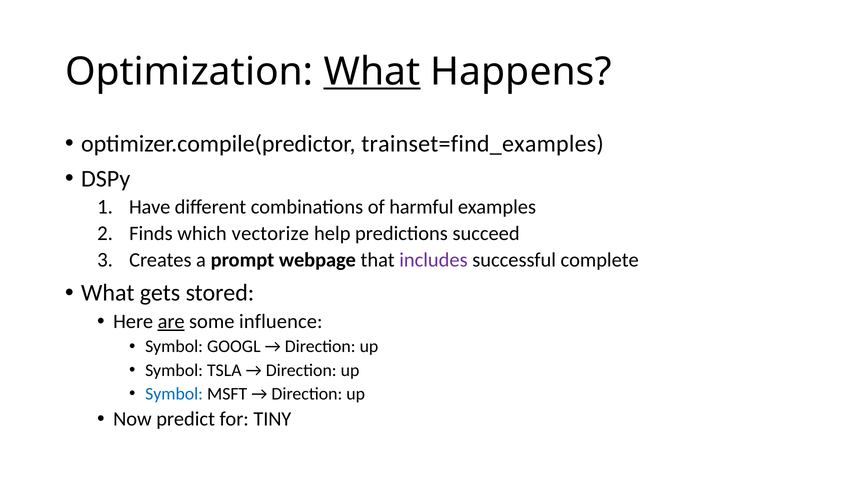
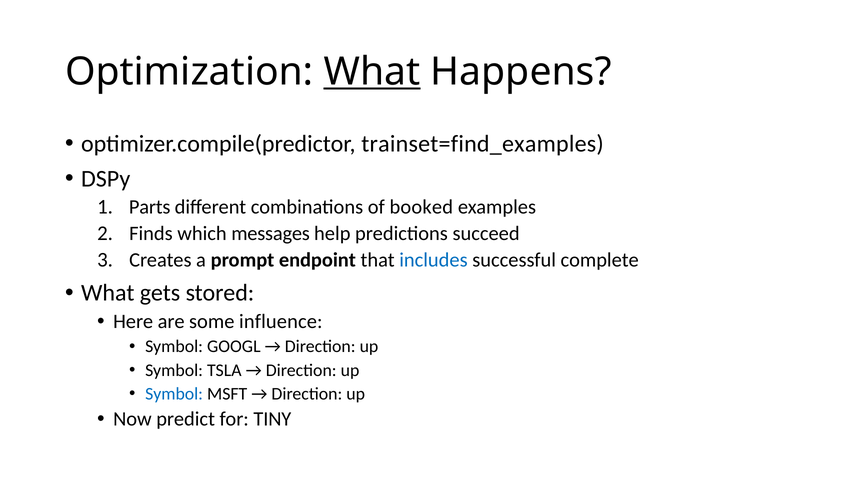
Have: Have -> Parts
harmful: harmful -> booked
vectorize: vectorize -> messages
webpage: webpage -> endpoint
includes colour: purple -> blue
are underline: present -> none
